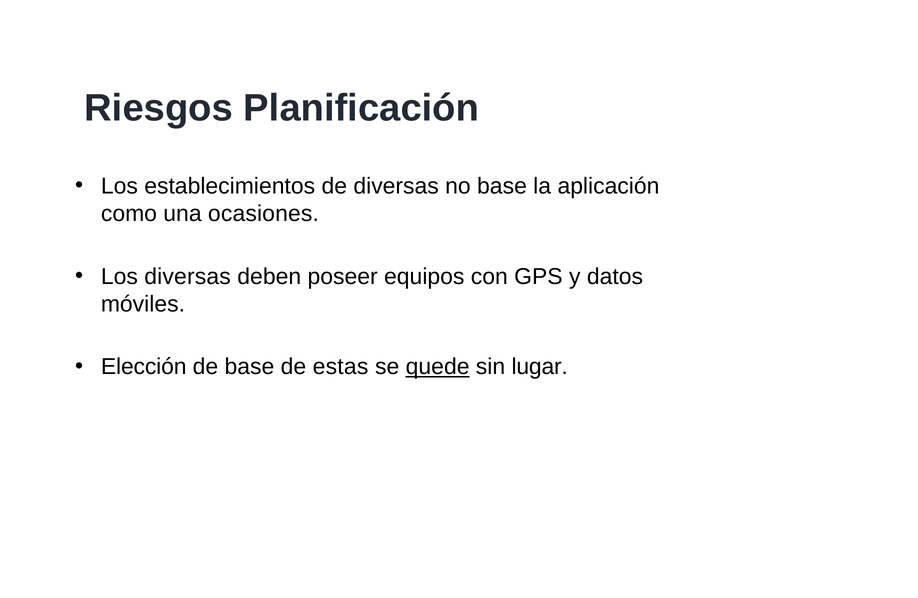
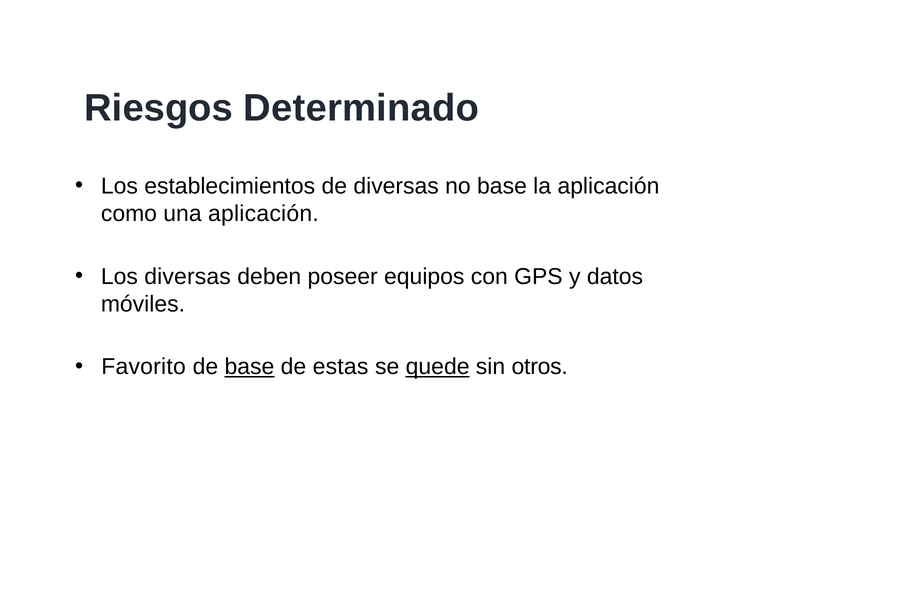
Planificación: Planificación -> Determinado
una ocasiones: ocasiones -> aplicación
Elección: Elección -> Favorito
base at (249, 367) underline: none -> present
lugar: lugar -> otros
